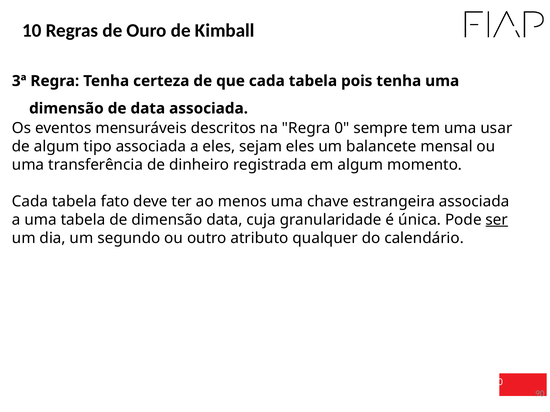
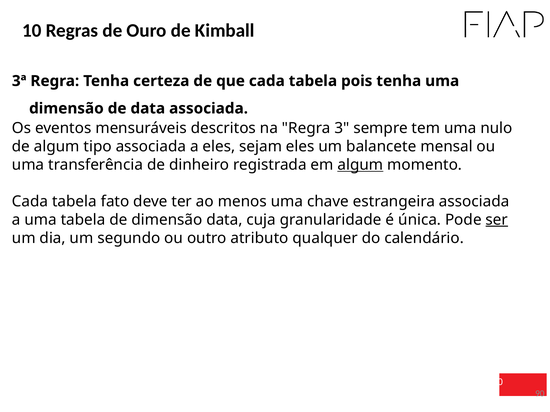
0: 0 -> 3
usar: usar -> nulo
algum at (360, 165) underline: none -> present
